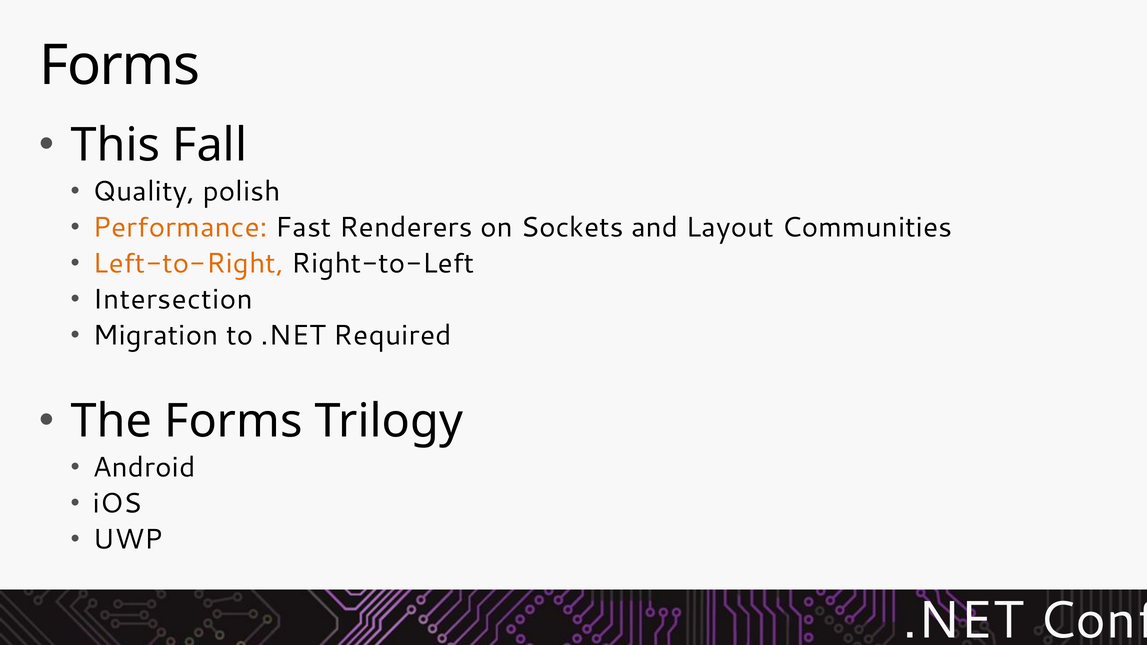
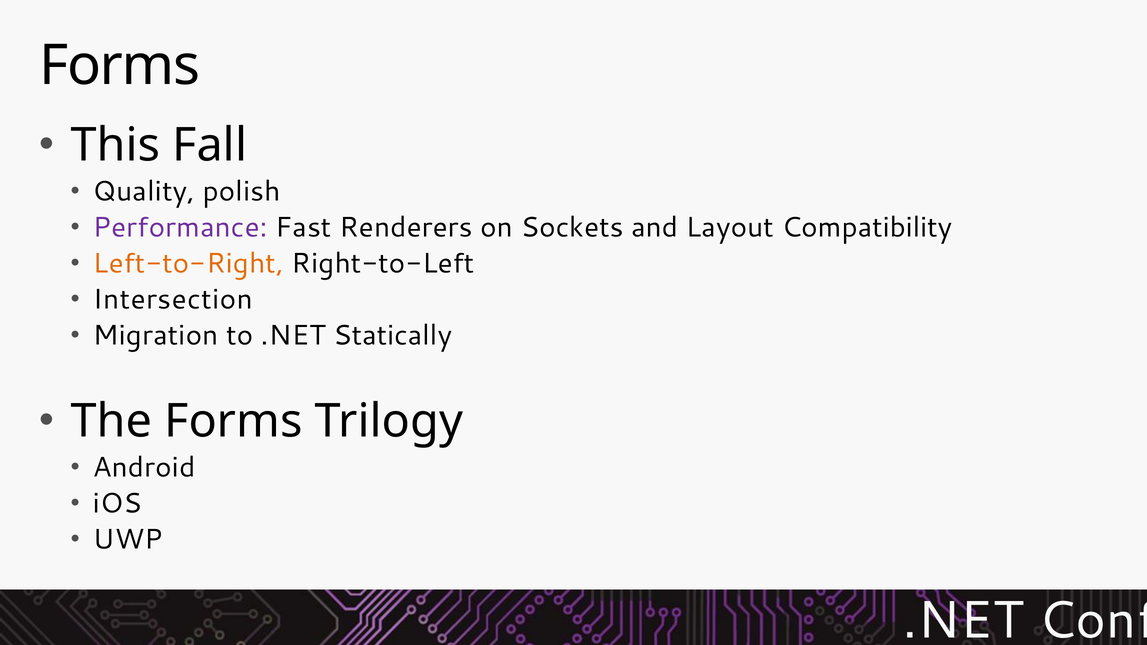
Performance colour: orange -> purple
Communities: Communities -> Compatibility
Required: Required -> Statically
